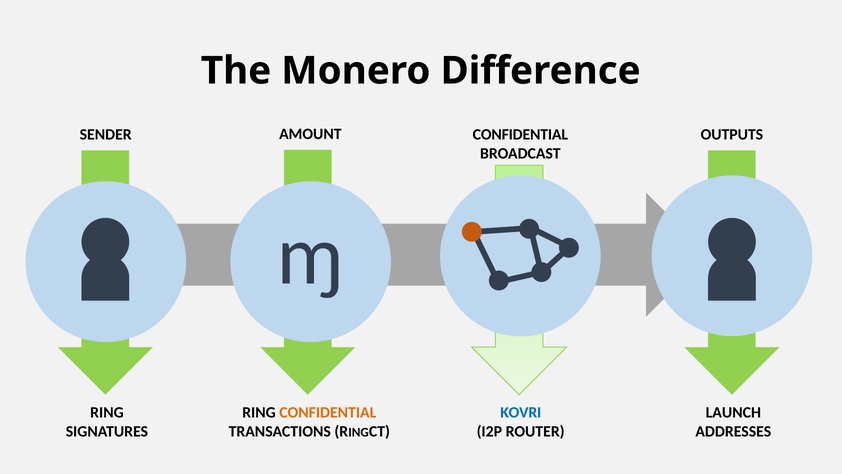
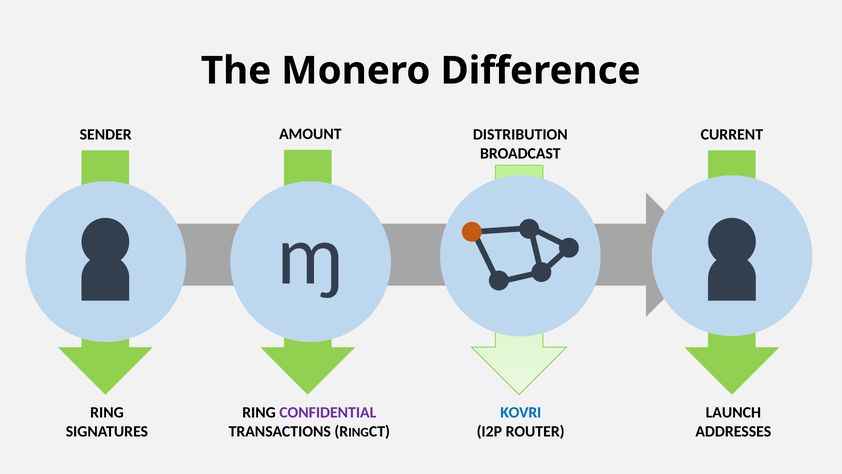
AMOUNT CONFIDENTIAL: CONFIDENTIAL -> DISTRIBUTION
OUTPUTS: OUTPUTS -> CURRENT
CONFIDENTIAL at (328, 412) colour: orange -> purple
